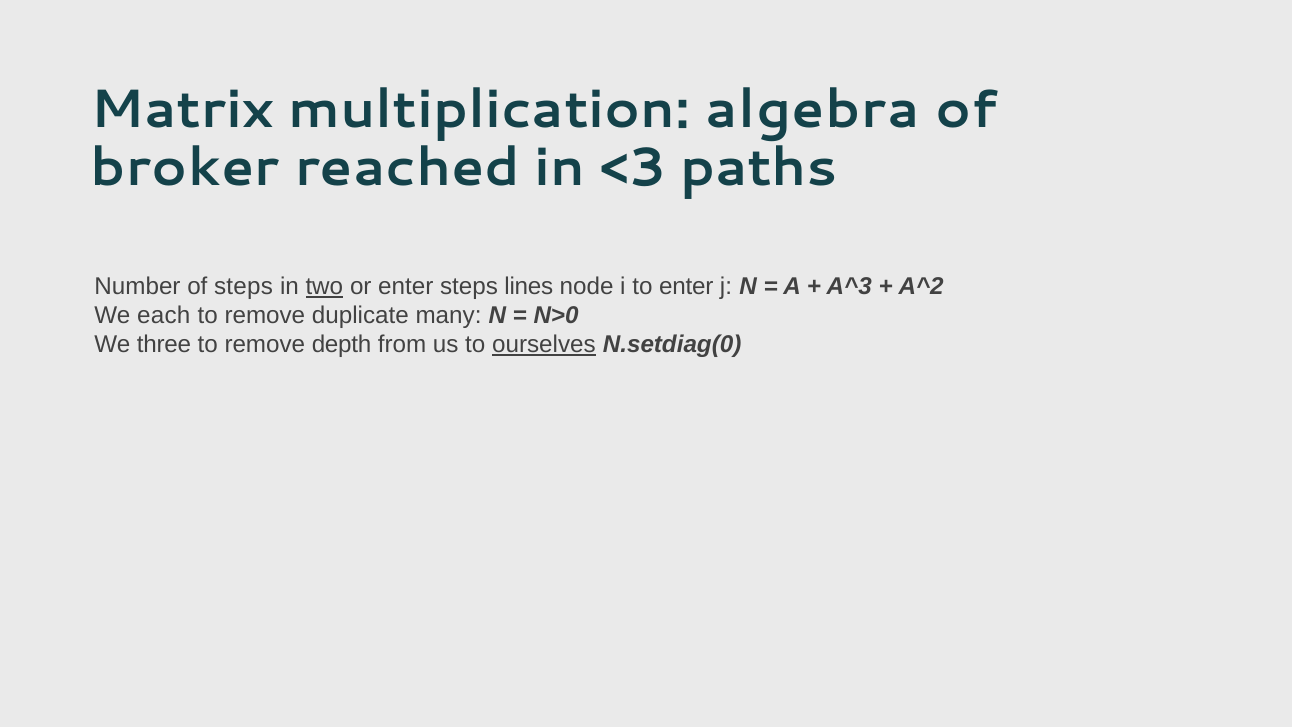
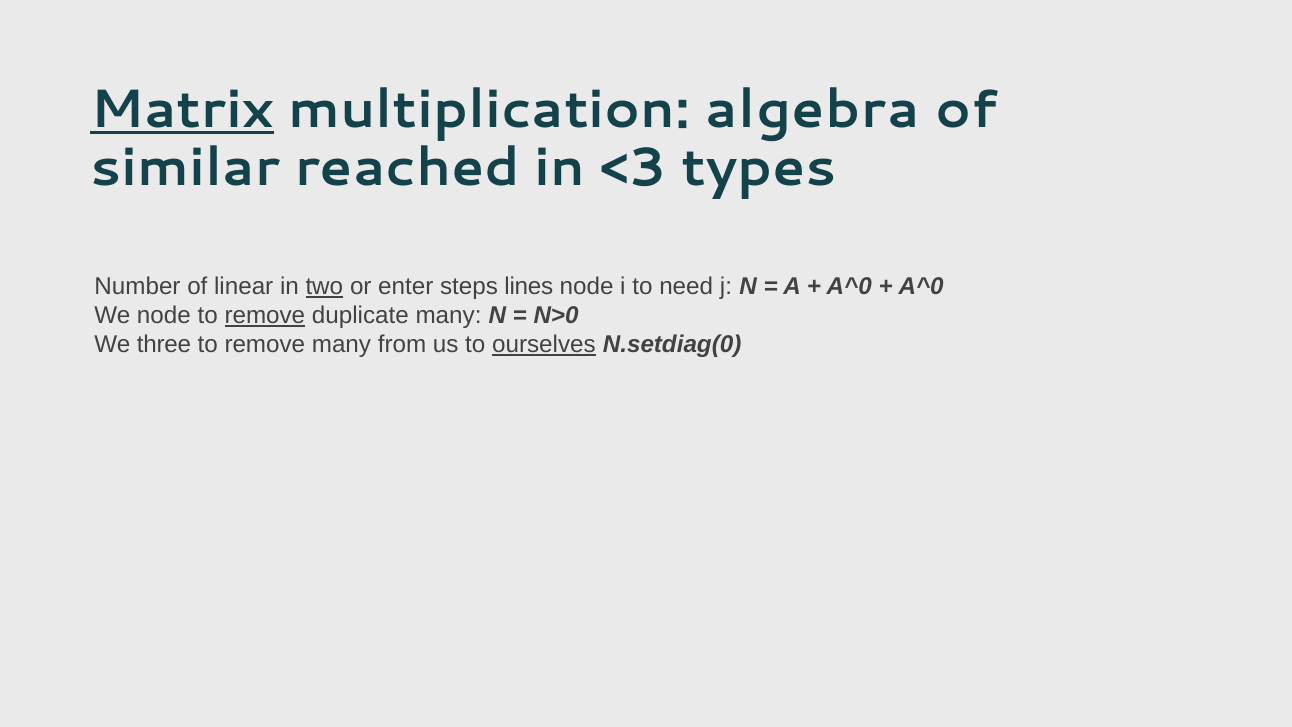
Matrix underline: none -> present
broker: broker -> similar
paths: paths -> types
of steps: steps -> linear
to enter: enter -> need
A^3 at (849, 286): A^3 -> A^0
A^2 at (921, 286): A^2 -> A^0
We each: each -> node
remove at (265, 316) underline: none -> present
remove depth: depth -> many
